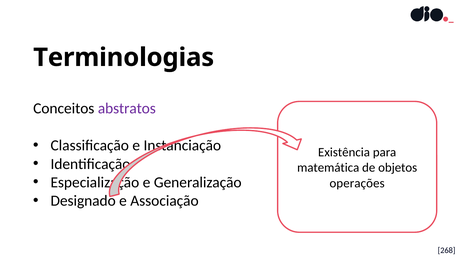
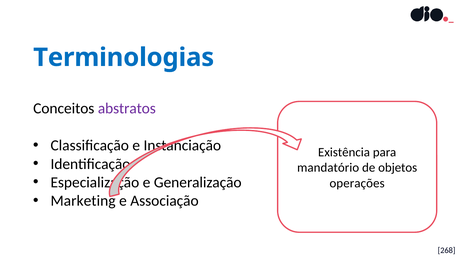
Terminologias colour: black -> blue
matemática: matemática -> mandatório
Designado: Designado -> Marketing
